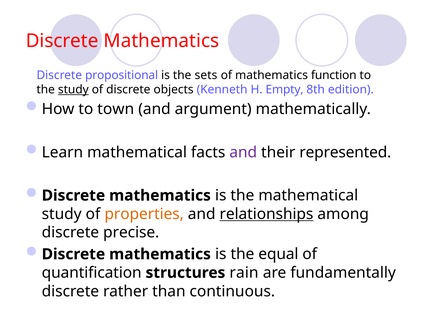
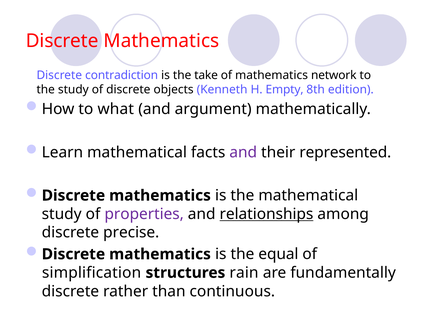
propositional: propositional -> contradiction
sets: sets -> take
function: function -> network
study at (73, 90) underline: present -> none
town: town -> what
properties colour: orange -> purple
quantification: quantification -> simplification
